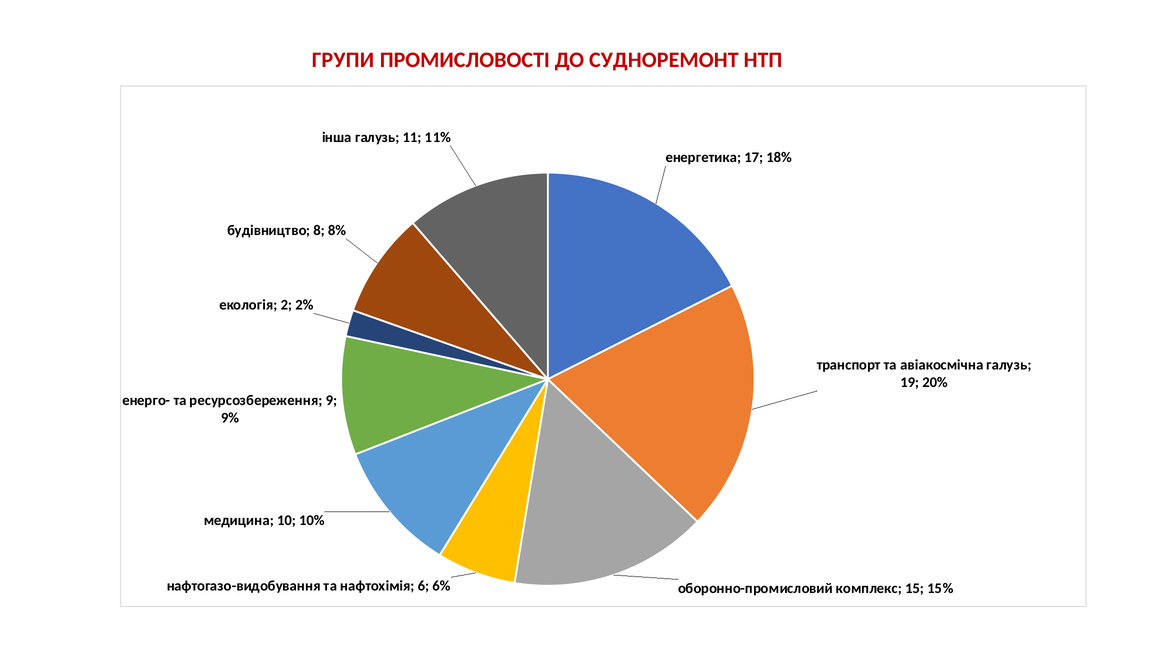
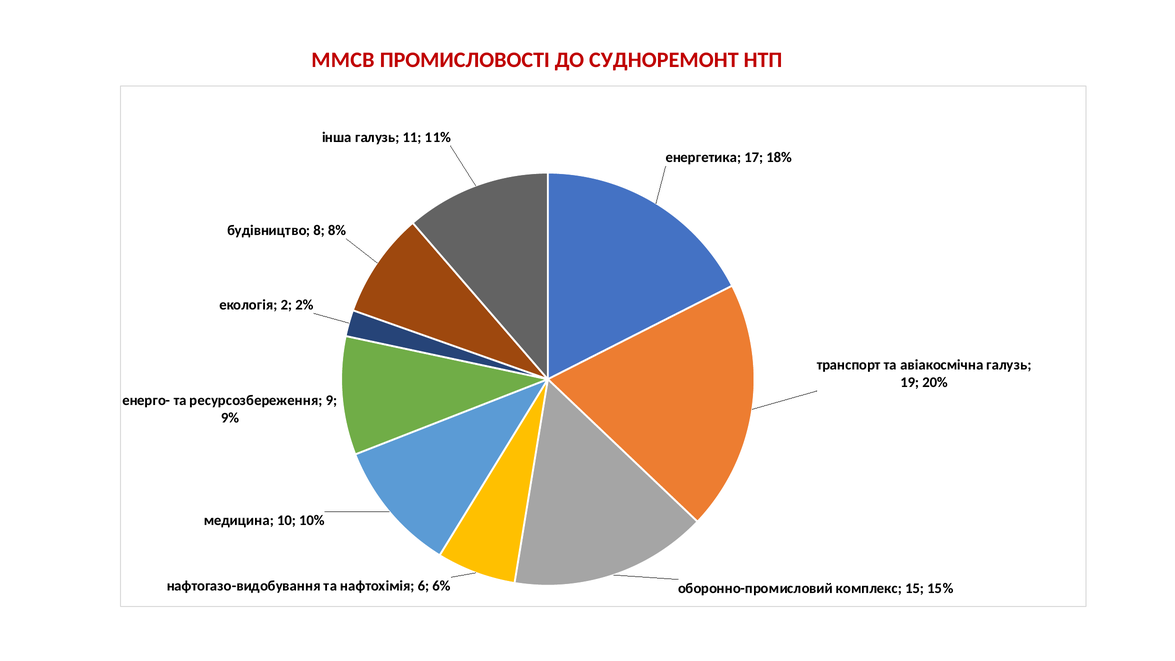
ГРУПИ: ГРУПИ -> ММСВ
